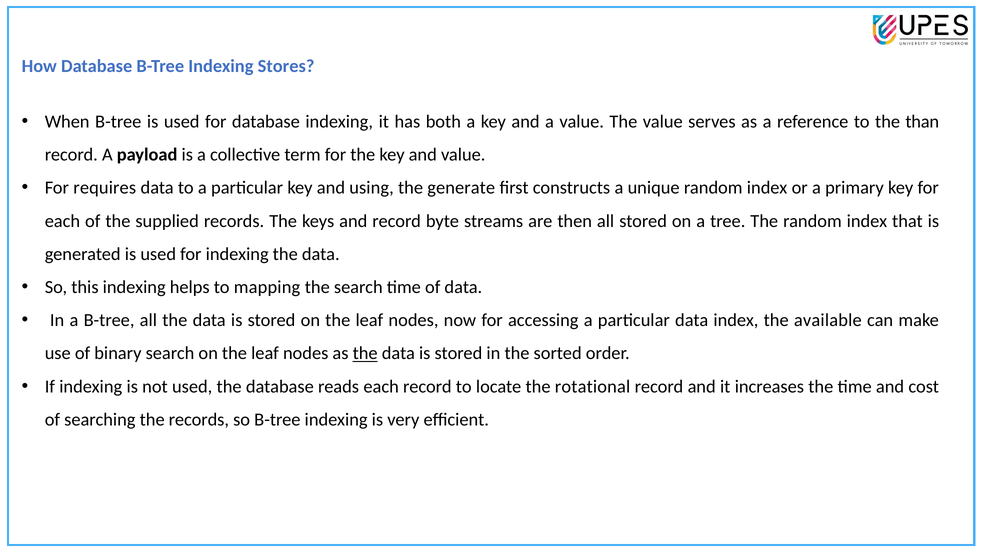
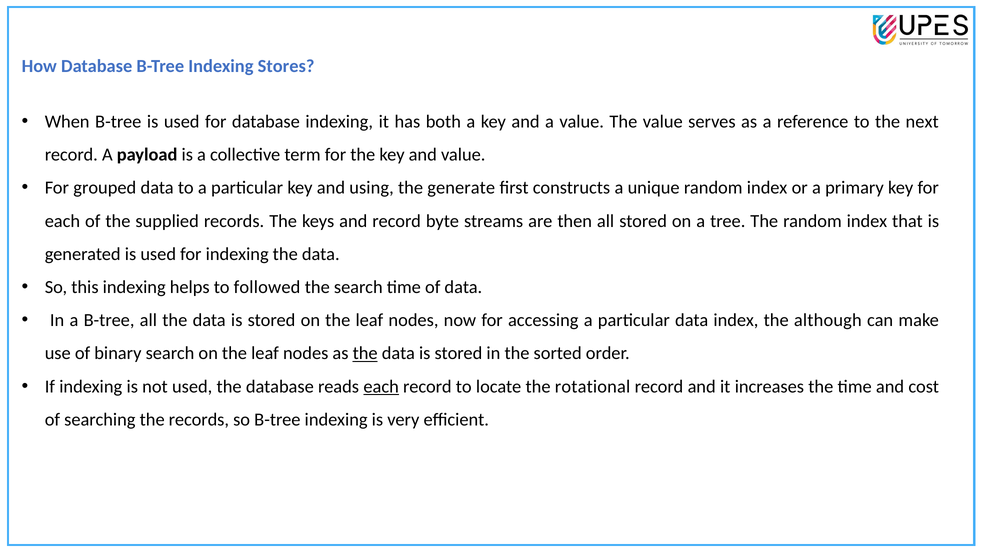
than: than -> next
requires: requires -> grouped
mapping: mapping -> followed
available: available -> although
each at (381, 387) underline: none -> present
